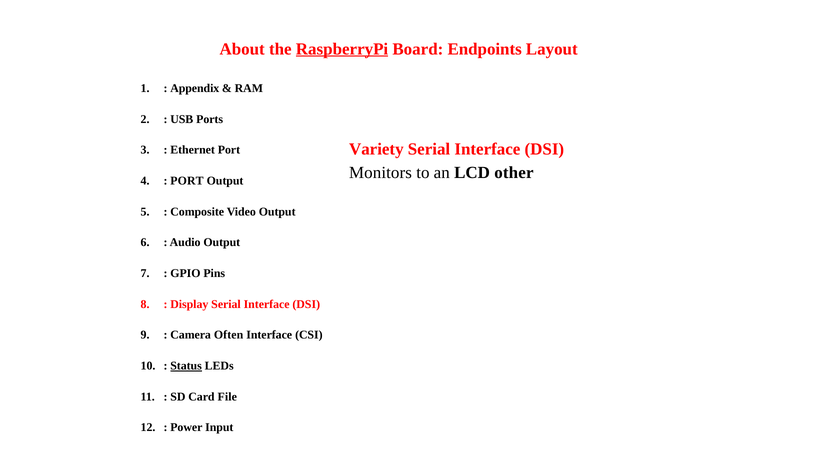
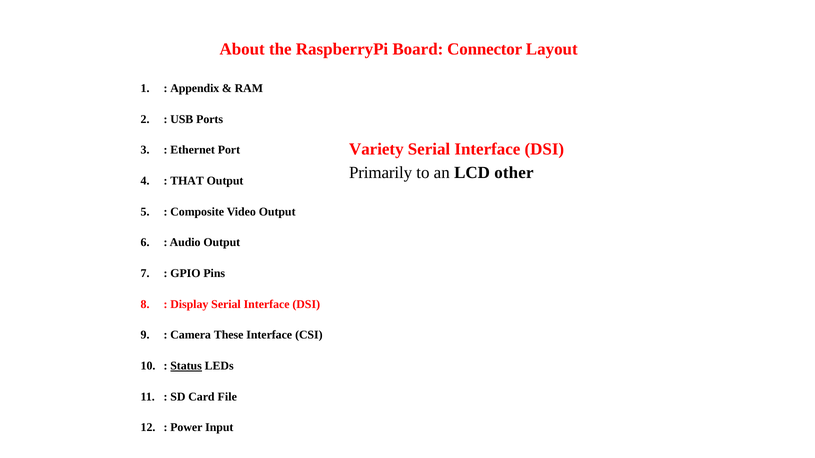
RaspberryPi underline: present -> none
Endpoints: Endpoints -> Connector
Monitors: Monitors -> Primarily
PORT at (187, 181): PORT -> THAT
Often: Often -> These
